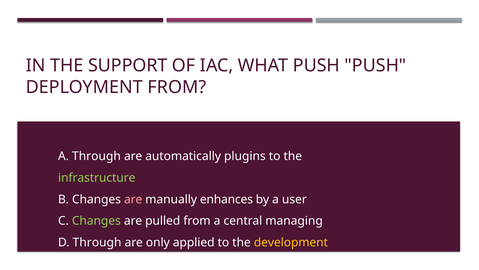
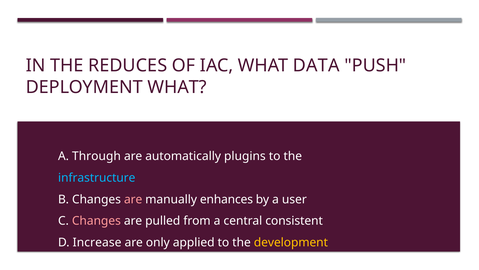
SUPPORT: SUPPORT -> REDUCES
WHAT PUSH: PUSH -> DATA
DEPLOYMENT FROM: FROM -> WHAT
infrastructure colour: light green -> light blue
Changes at (96, 221) colour: light green -> pink
managing: managing -> consistent
D Through: Through -> Increase
